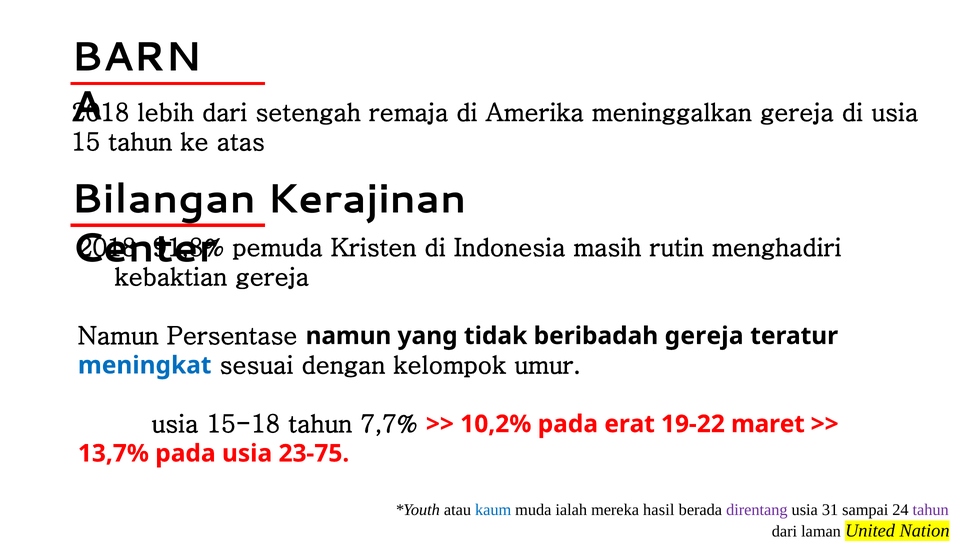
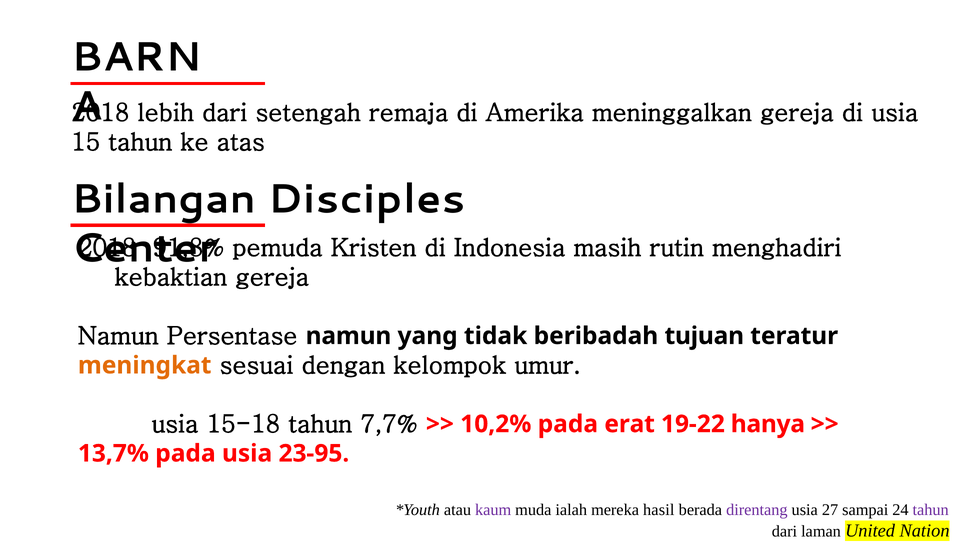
Kerajinan: Kerajinan -> Disciples
beribadah gereja: gereja -> tujuan
meningkat colour: blue -> orange
maret: maret -> hanya
23-75: 23-75 -> 23-95
kaum colour: blue -> purple
31: 31 -> 27
